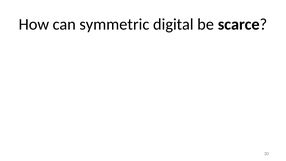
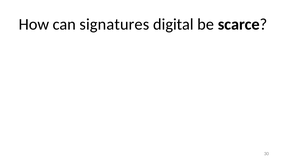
symmetric: symmetric -> signatures
